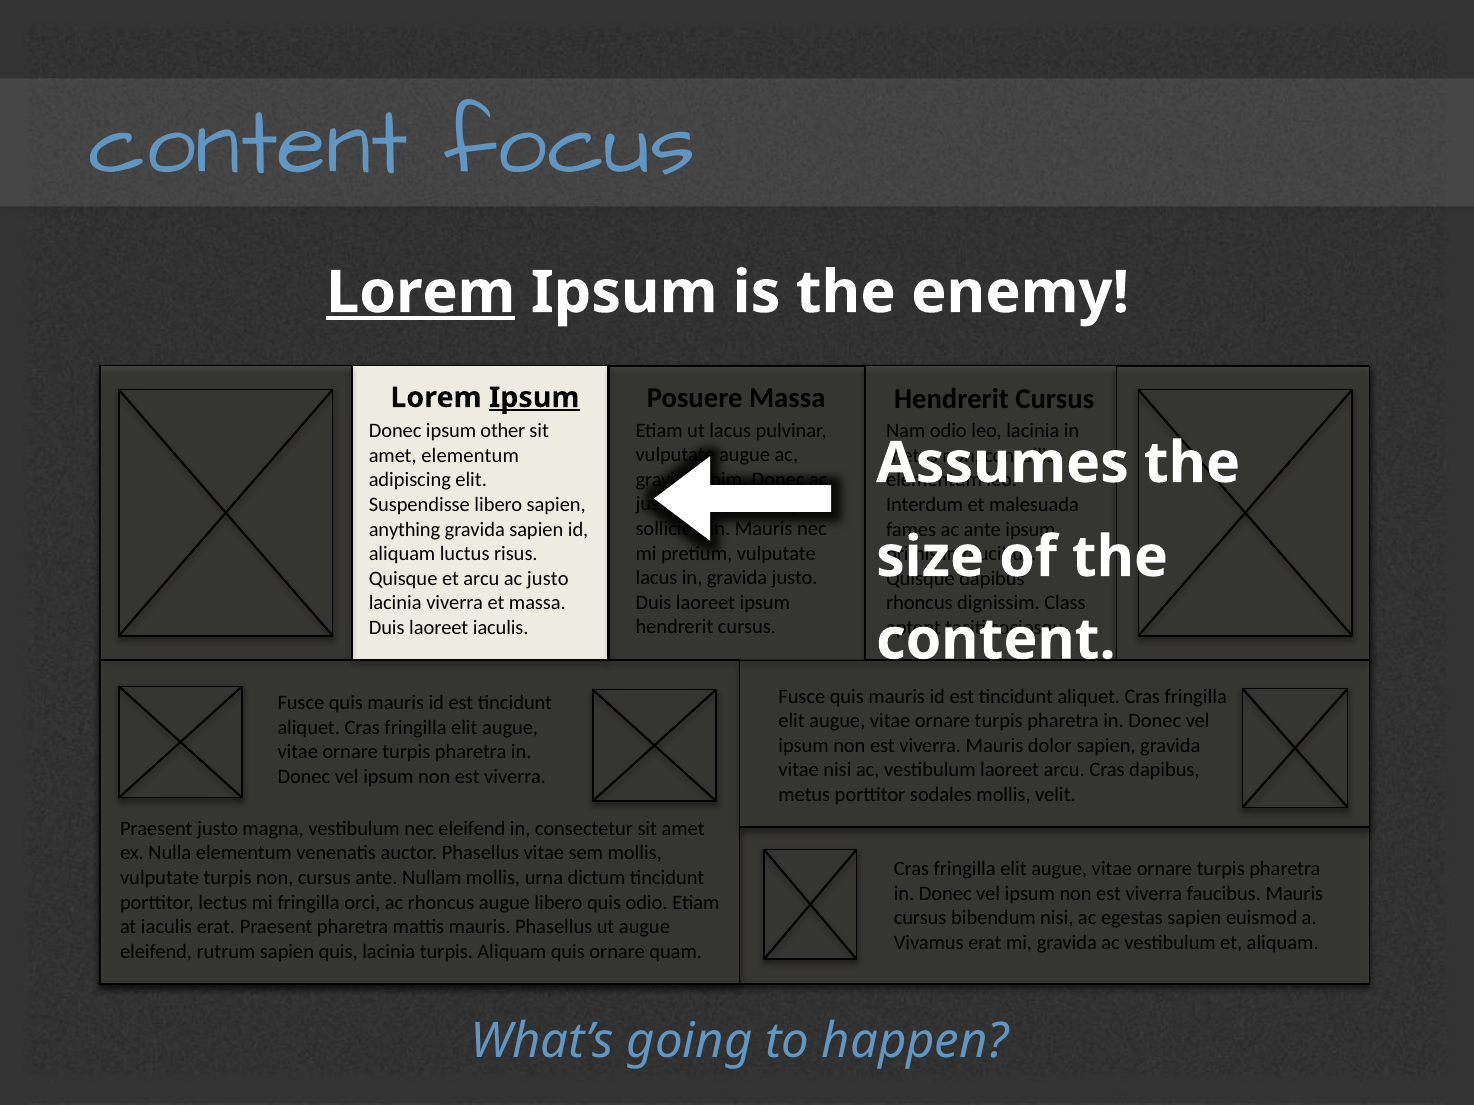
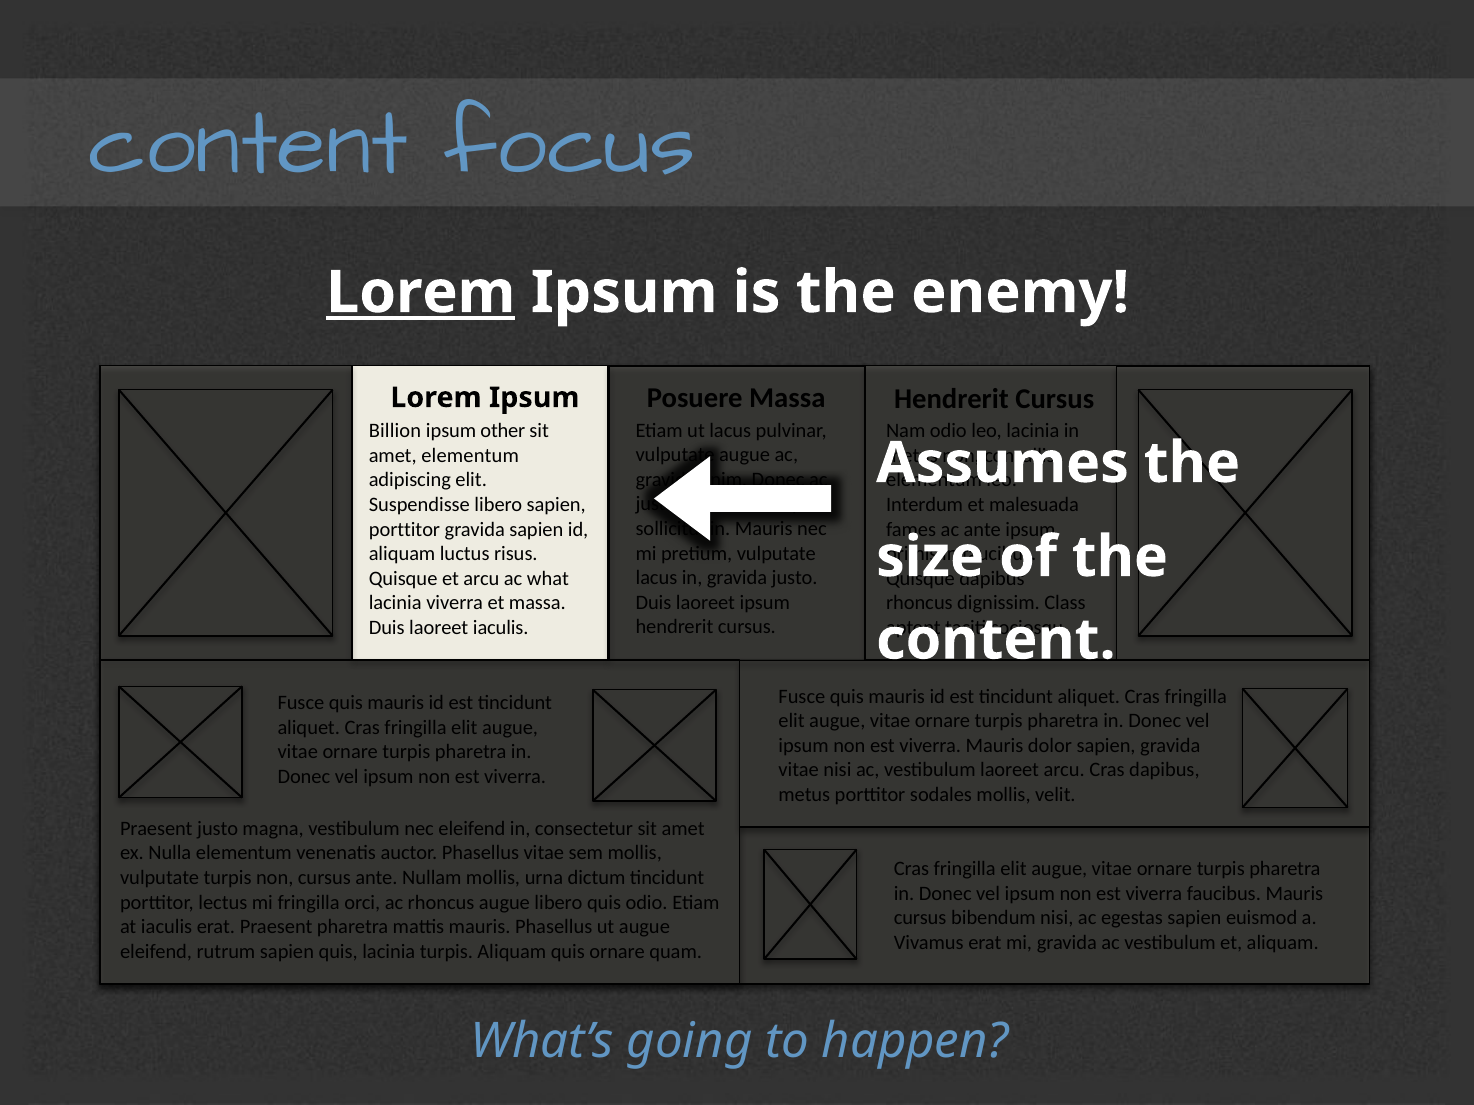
Ipsum at (534, 398) underline: present -> none
Donec at (395, 431): Donec -> Billion
anything at (405, 530): anything -> porttitor
arcu ac justo: justo -> what
